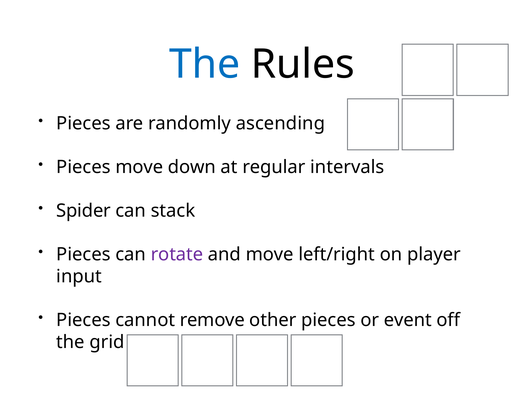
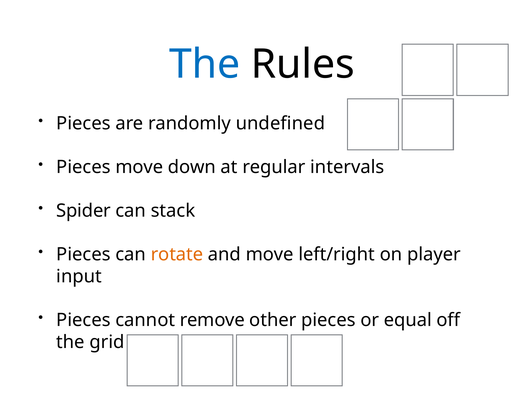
ascending: ascending -> undefined
rotate colour: purple -> orange
event: event -> equal
